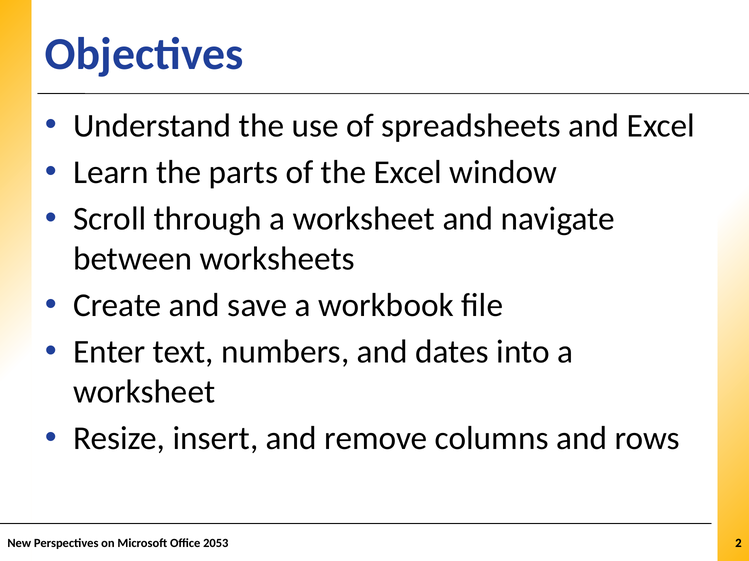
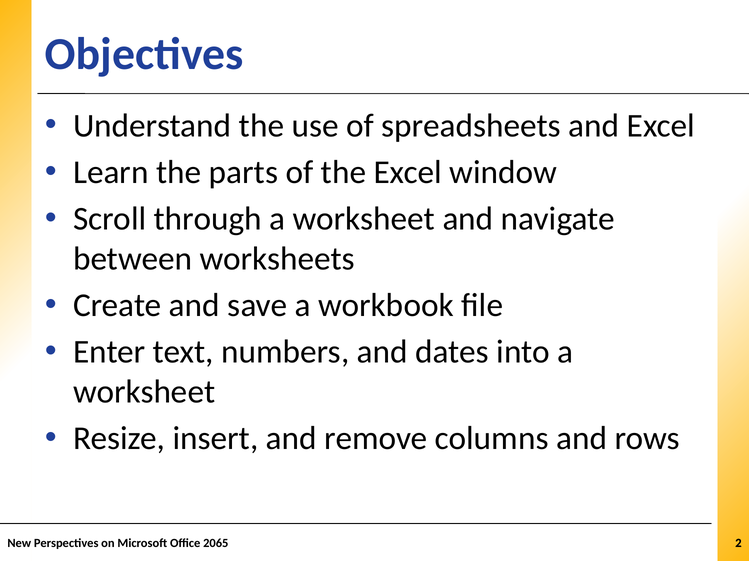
2053: 2053 -> 2065
